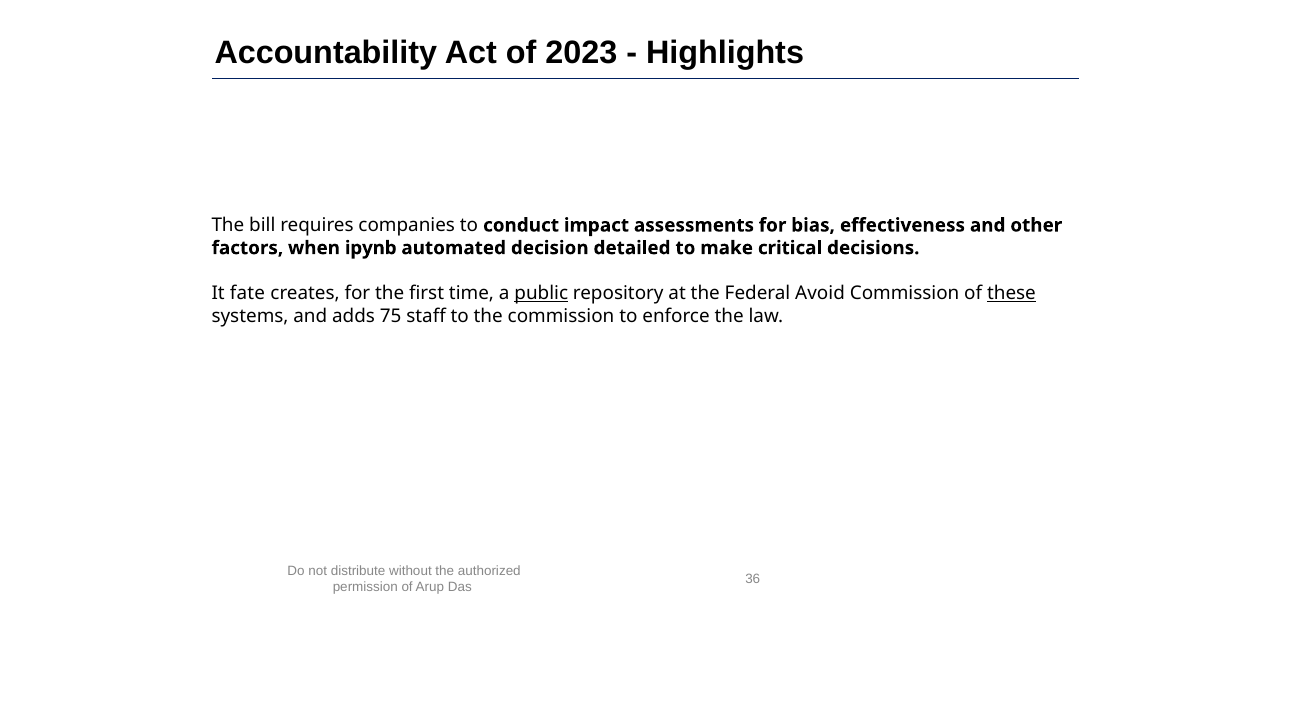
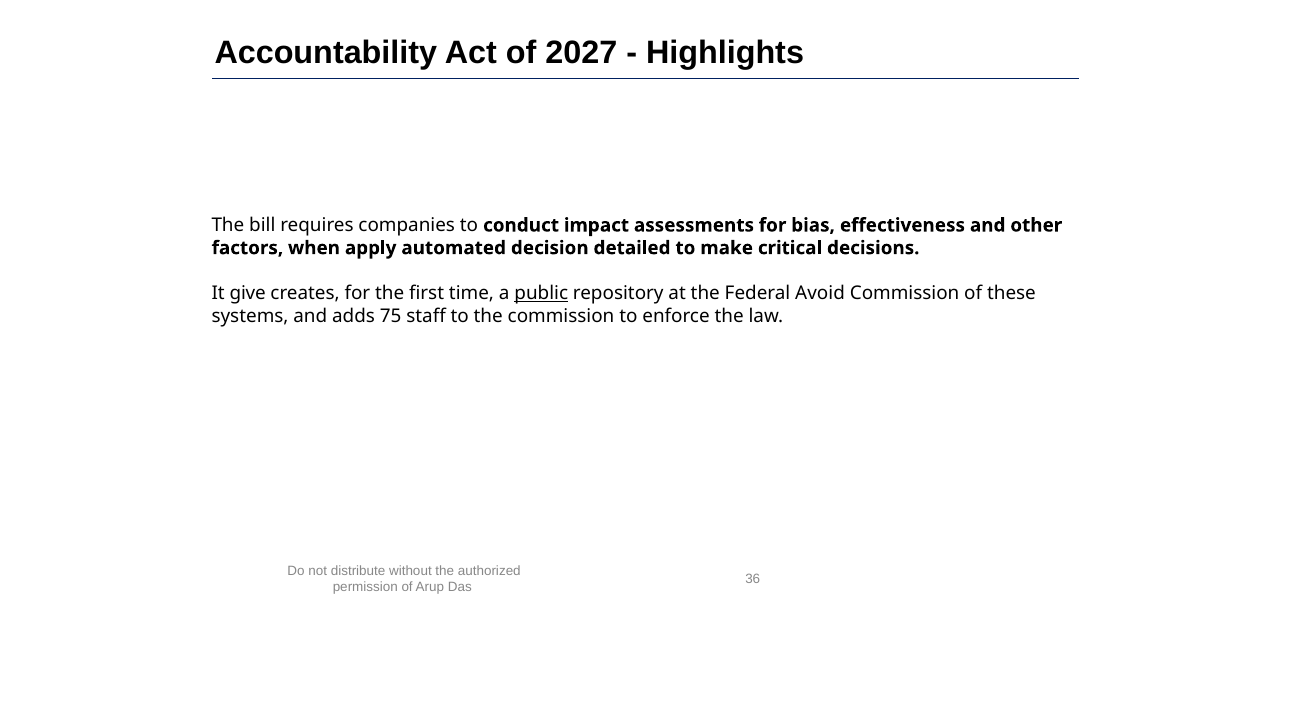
2023: 2023 -> 2027
ipynb: ipynb -> apply
fate: fate -> give
these underline: present -> none
